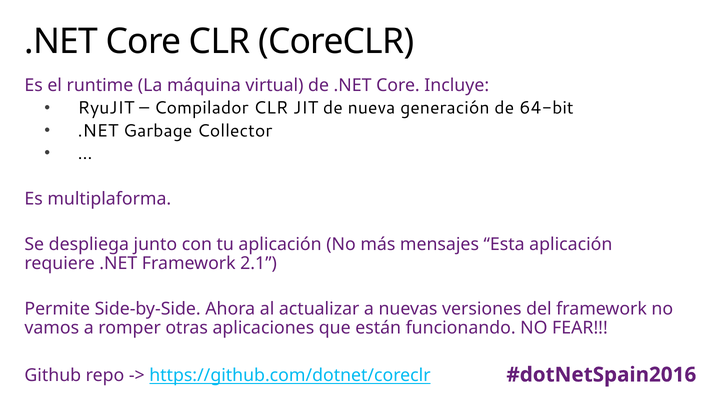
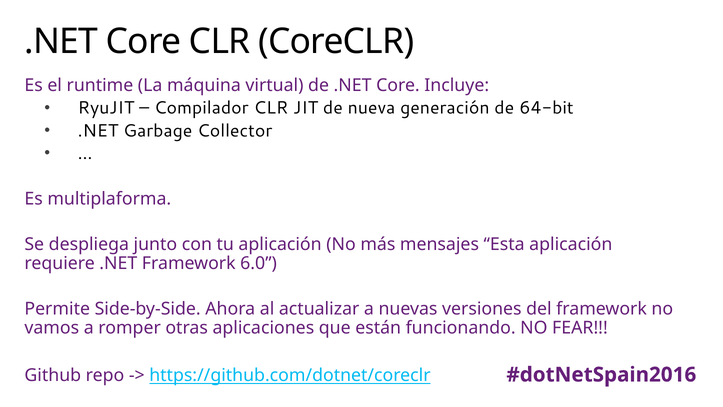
2.1: 2.1 -> 6.0
